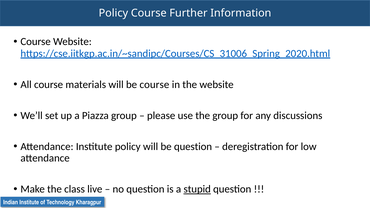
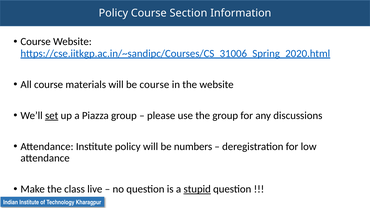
Further: Further -> Section
set underline: none -> present
be question: question -> numbers
